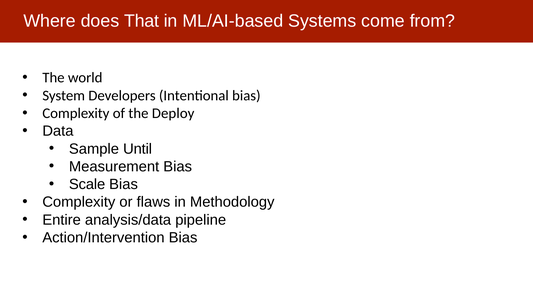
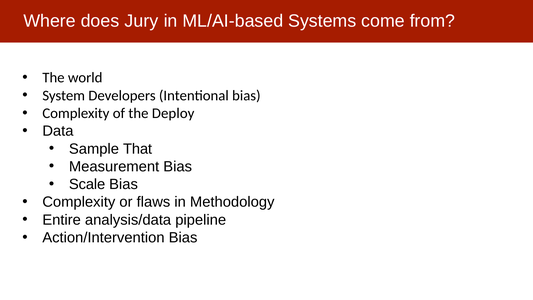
That: That -> Jury
Until: Until -> That
